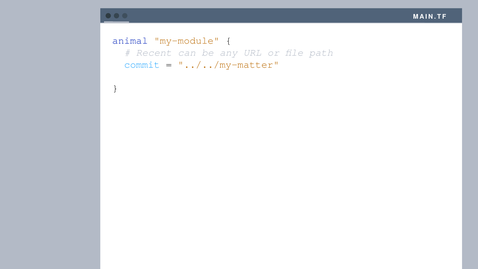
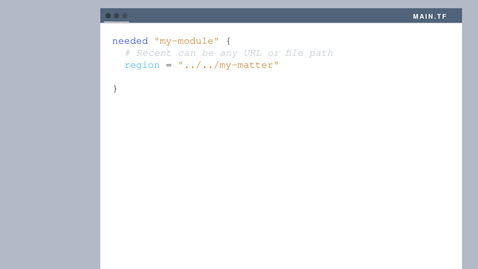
animal: animal -> needed
commit: commit -> region
